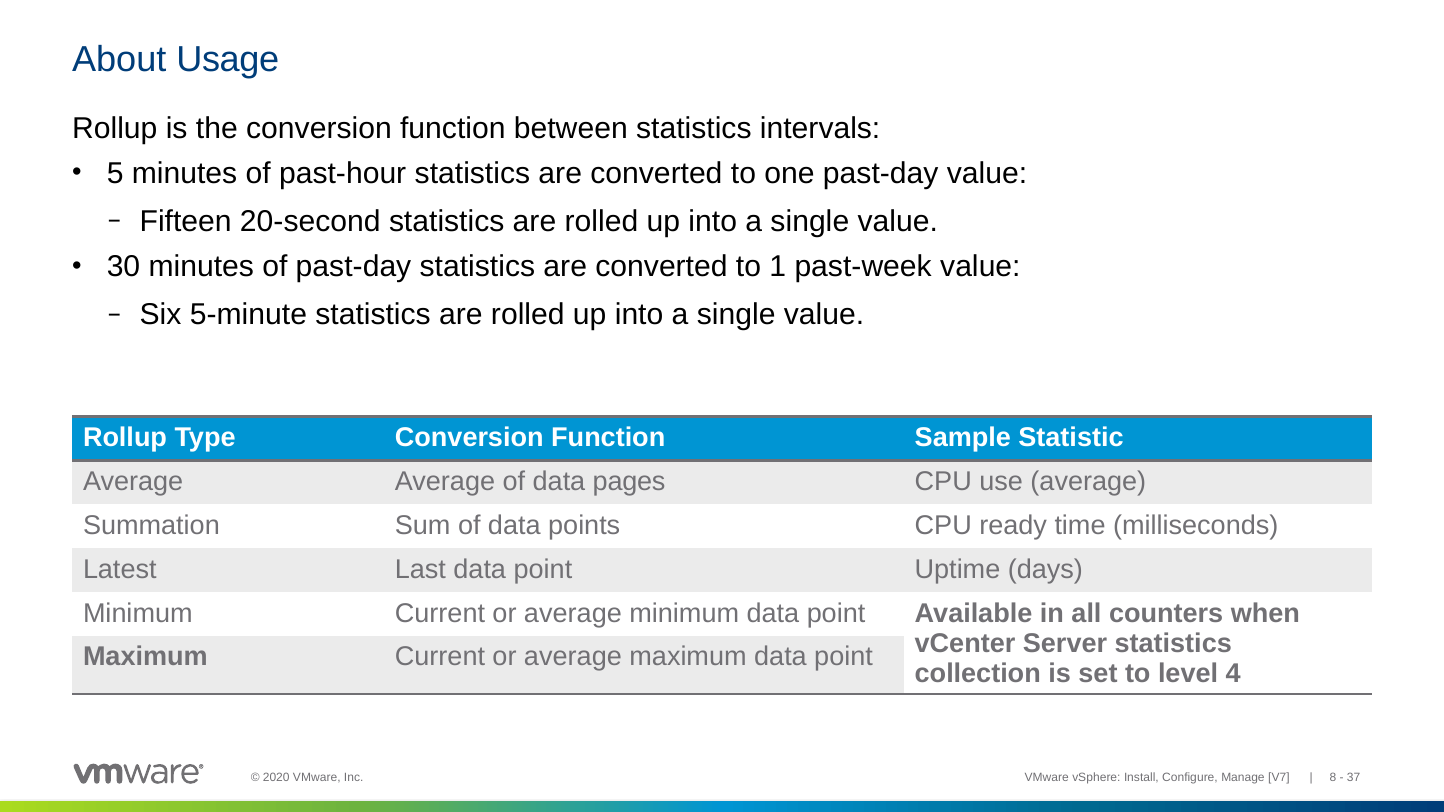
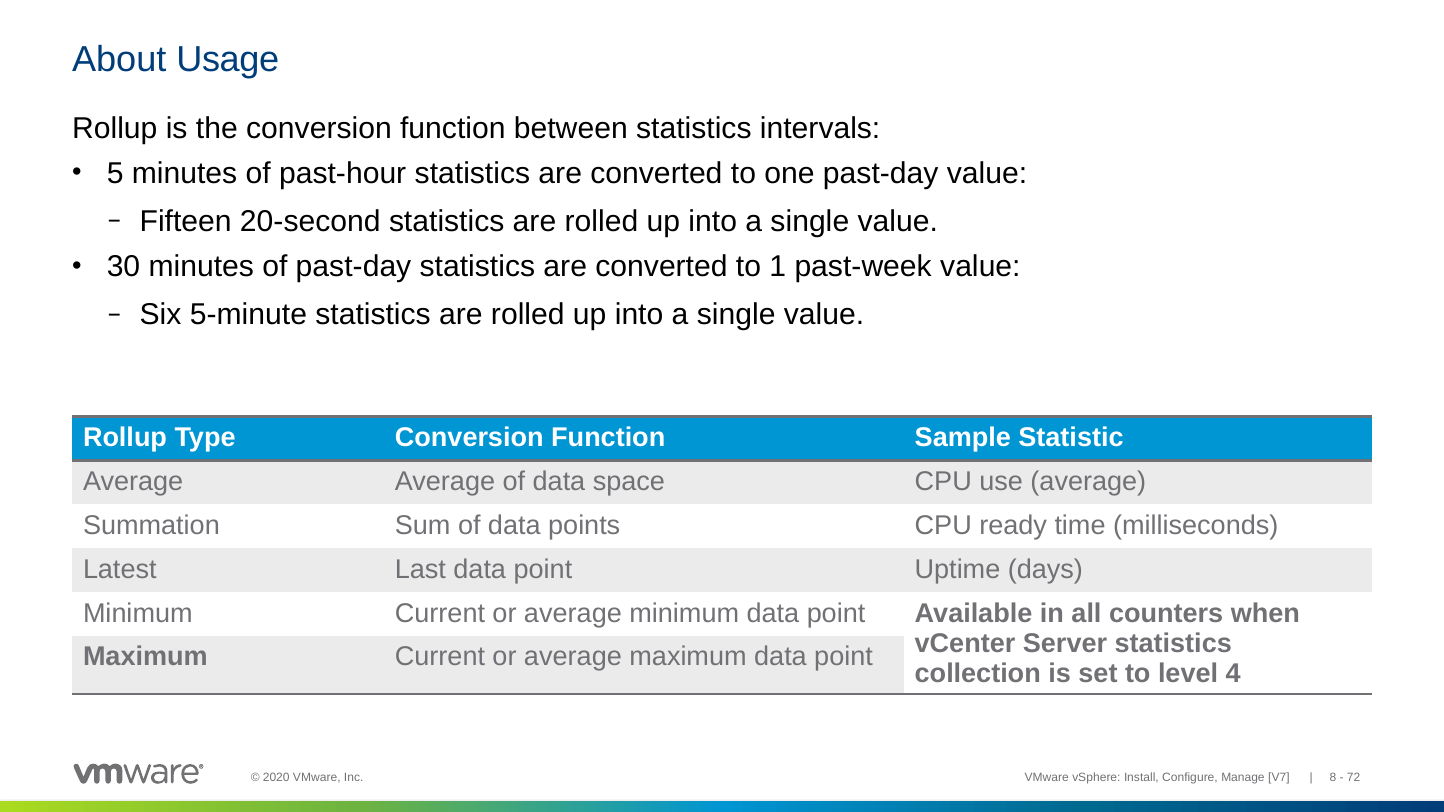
pages: pages -> space
37: 37 -> 72
